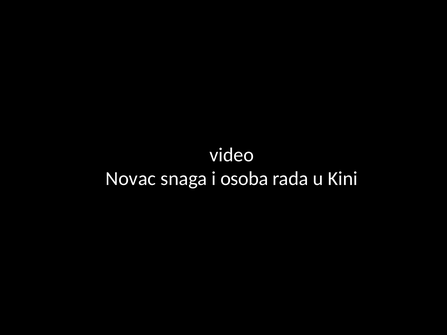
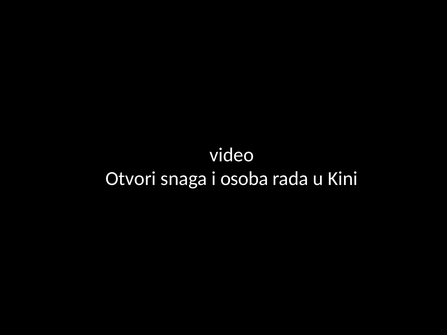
Novac: Novac -> Otvori
